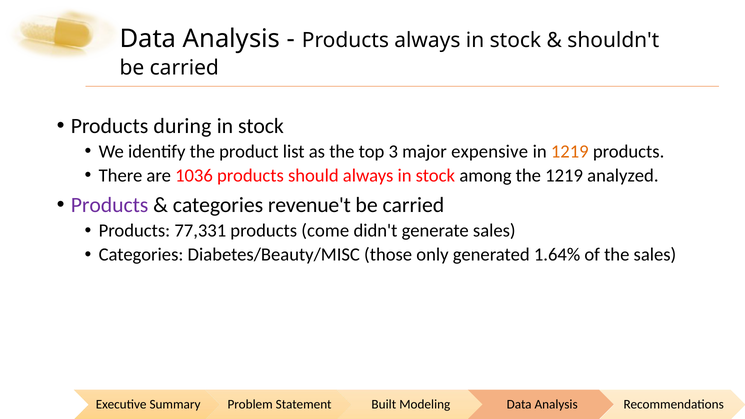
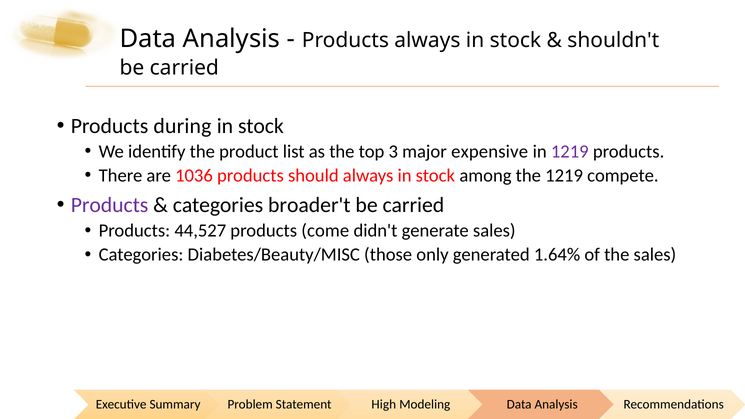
1219 at (570, 152) colour: orange -> purple
analyzed: analyzed -> compete
revenue't: revenue't -> broader't
77,331: 77,331 -> 44,527
Built: Built -> High
